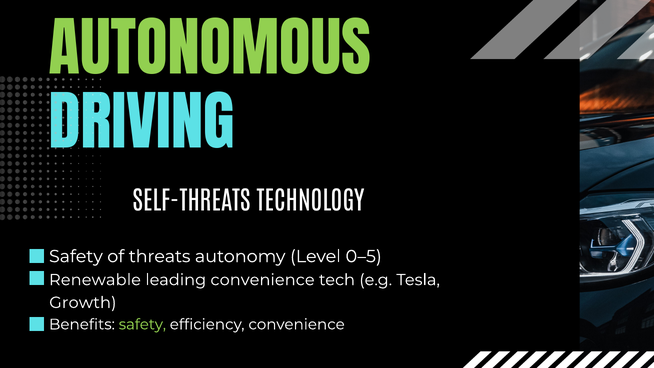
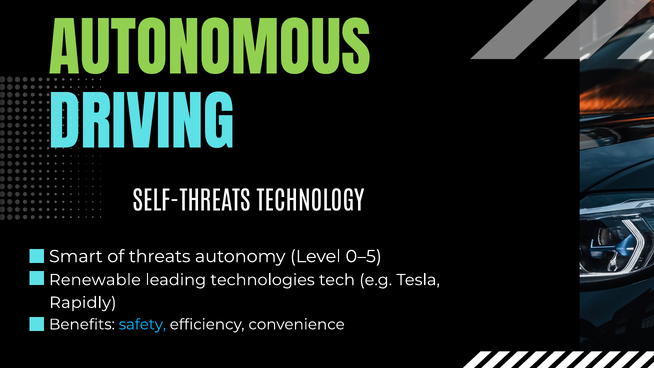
Safety at (76, 256): Safety -> Smart
leading convenience: convenience -> technologies
Growth: Growth -> Rapidly
safety at (142, 324) colour: light green -> light blue
